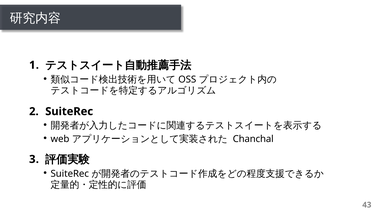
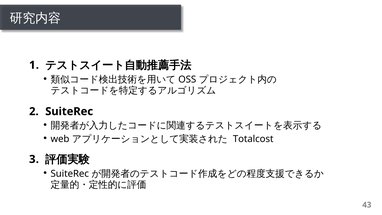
Chanchal: Chanchal -> Totalcost
